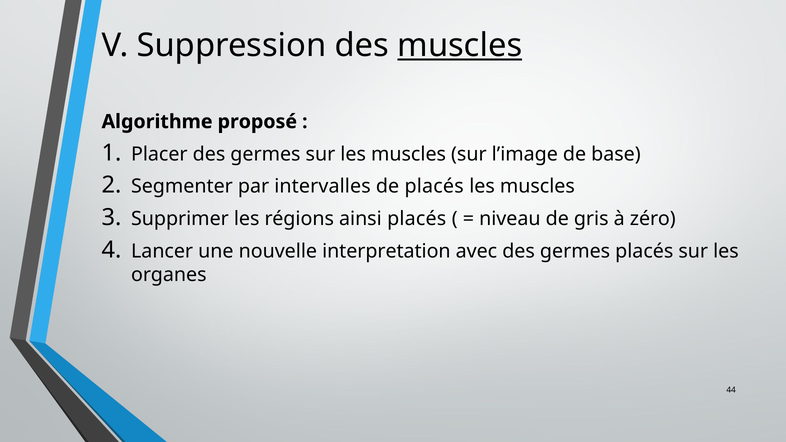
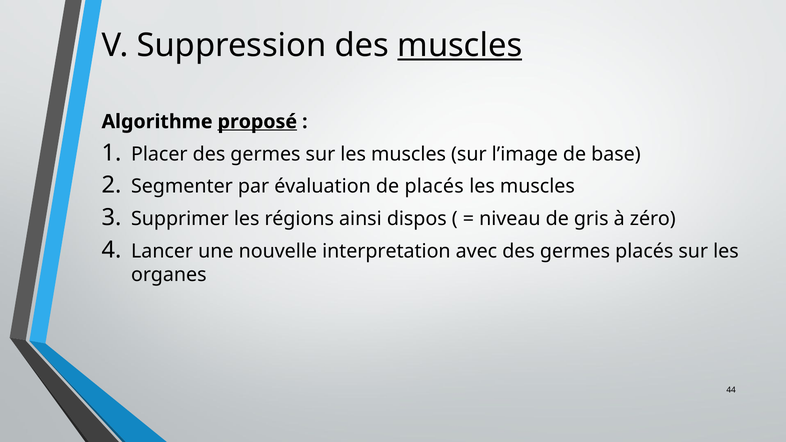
proposé underline: none -> present
intervalles: intervalles -> évaluation
ainsi placés: placés -> dispos
